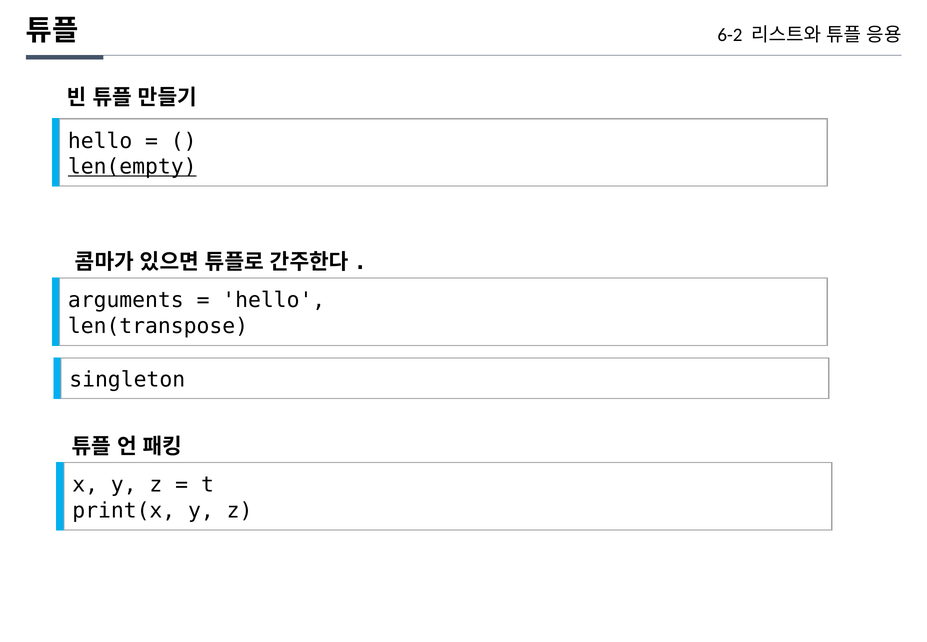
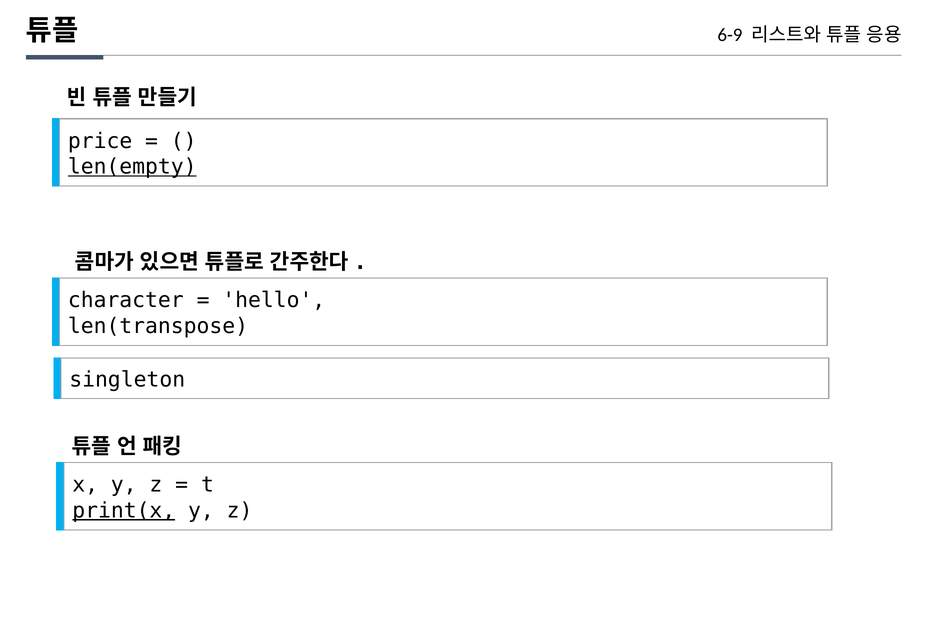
6-2: 6-2 -> 6-9
hello at (100, 141): hello -> price
arguments: arguments -> character
print(x underline: none -> present
